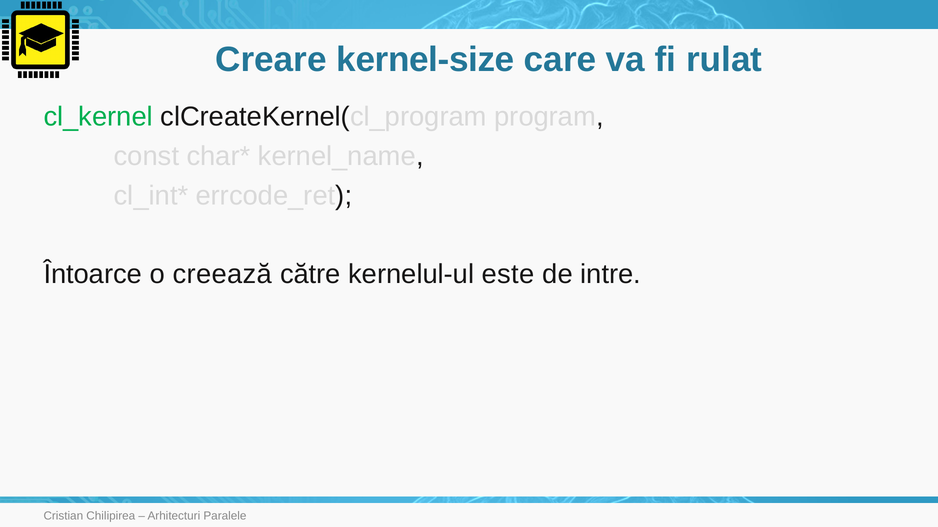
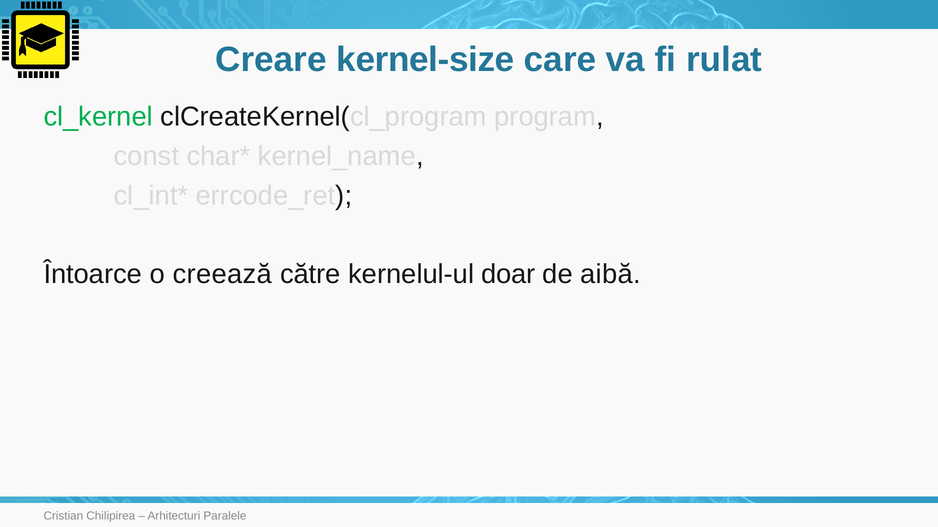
este: este -> doar
intre: intre -> aibă
